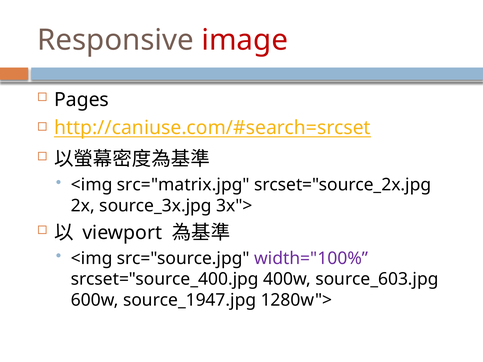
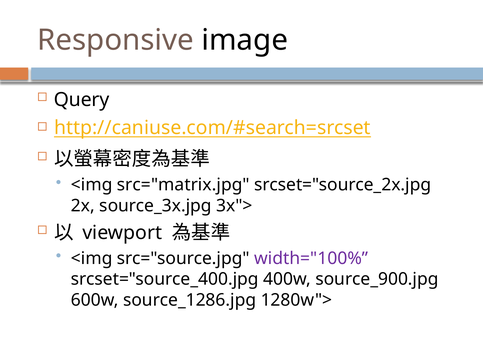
image colour: red -> black
Pages: Pages -> Query
source_603.jpg: source_603.jpg -> source_900.jpg
source_1947.jpg: source_1947.jpg -> source_1286.jpg
